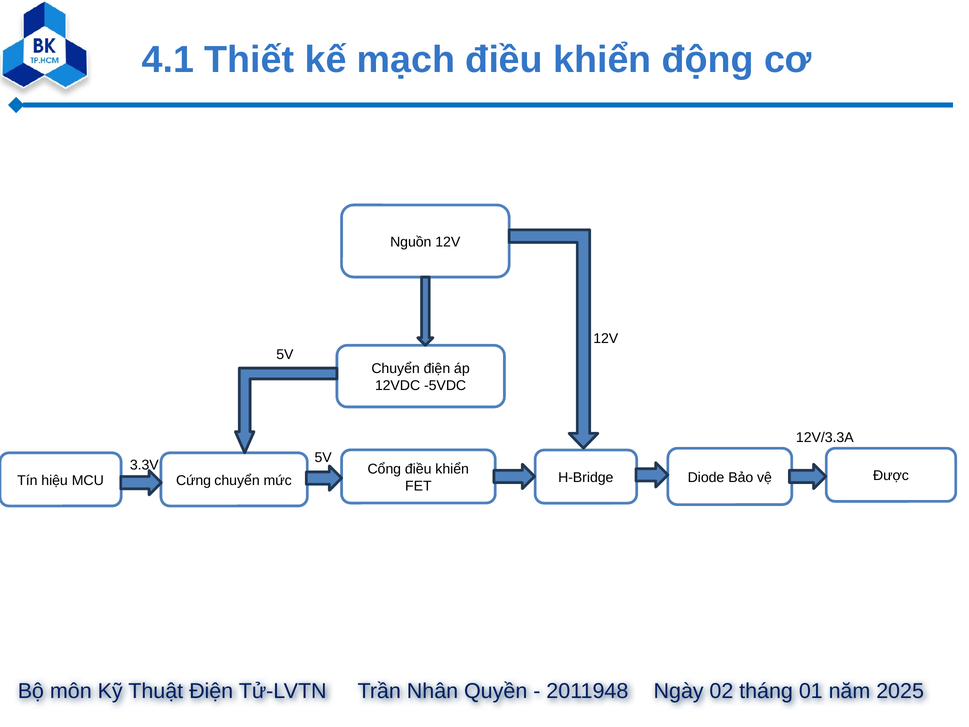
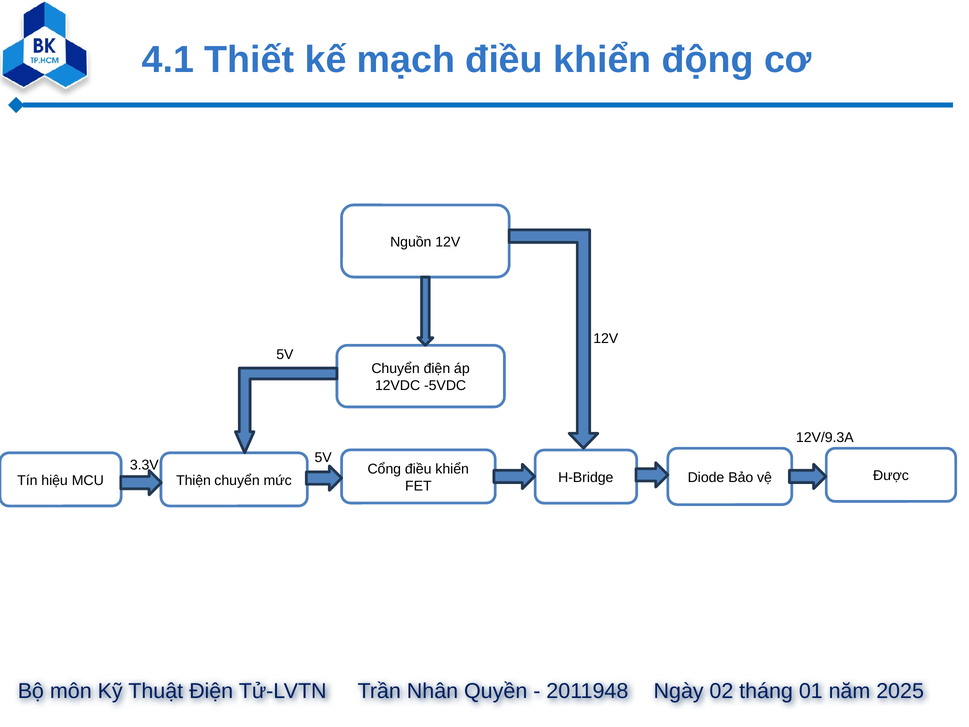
12V/3.3A: 12V/3.3A -> 12V/9.3A
Cứng: Cứng -> Thiện
